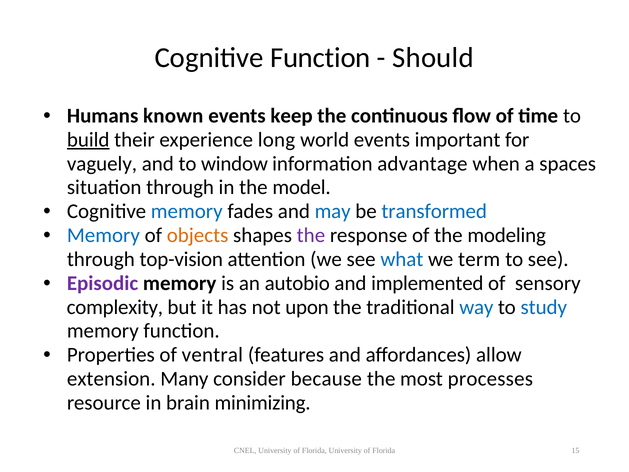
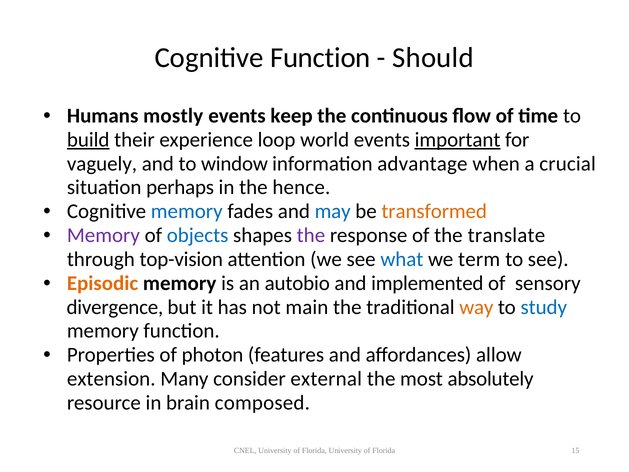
known: known -> mostly
long: long -> loop
important underline: none -> present
spaces: spaces -> crucial
situation through: through -> perhaps
model: model -> hence
transformed colour: blue -> orange
Memory at (103, 235) colour: blue -> purple
objects colour: orange -> blue
modeling: modeling -> translate
Episodic colour: purple -> orange
complexity: complexity -> divergence
upon: upon -> main
way colour: blue -> orange
ventral: ventral -> photon
because: because -> external
processes: processes -> absolutely
minimizing: minimizing -> composed
